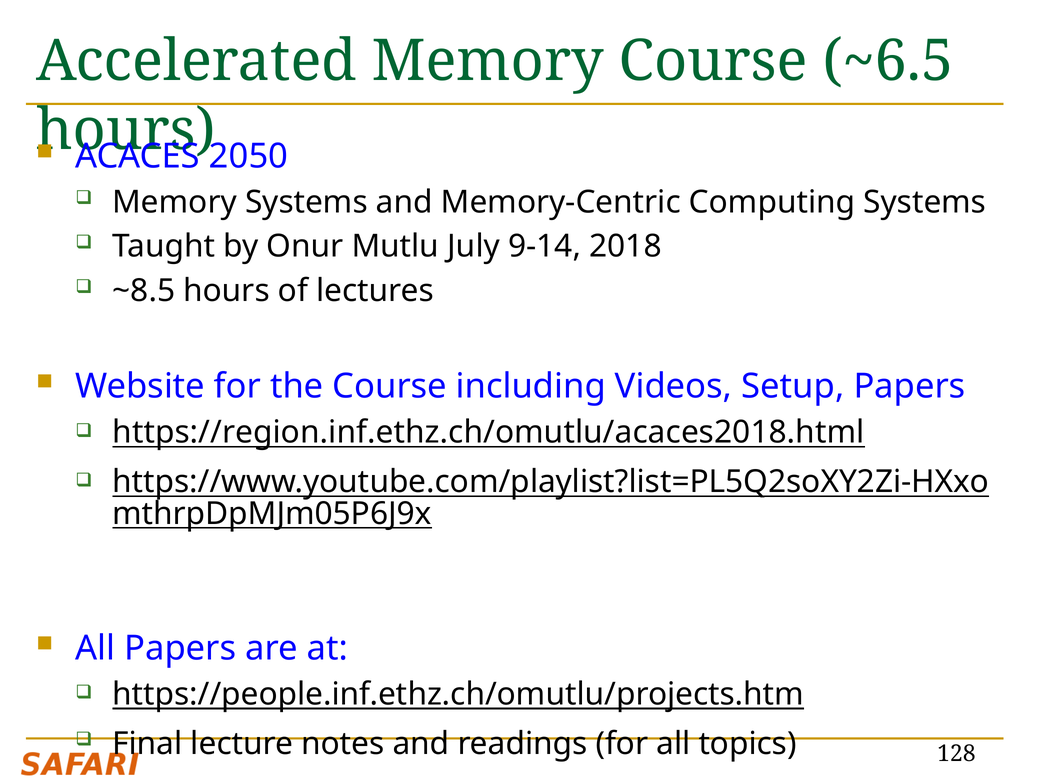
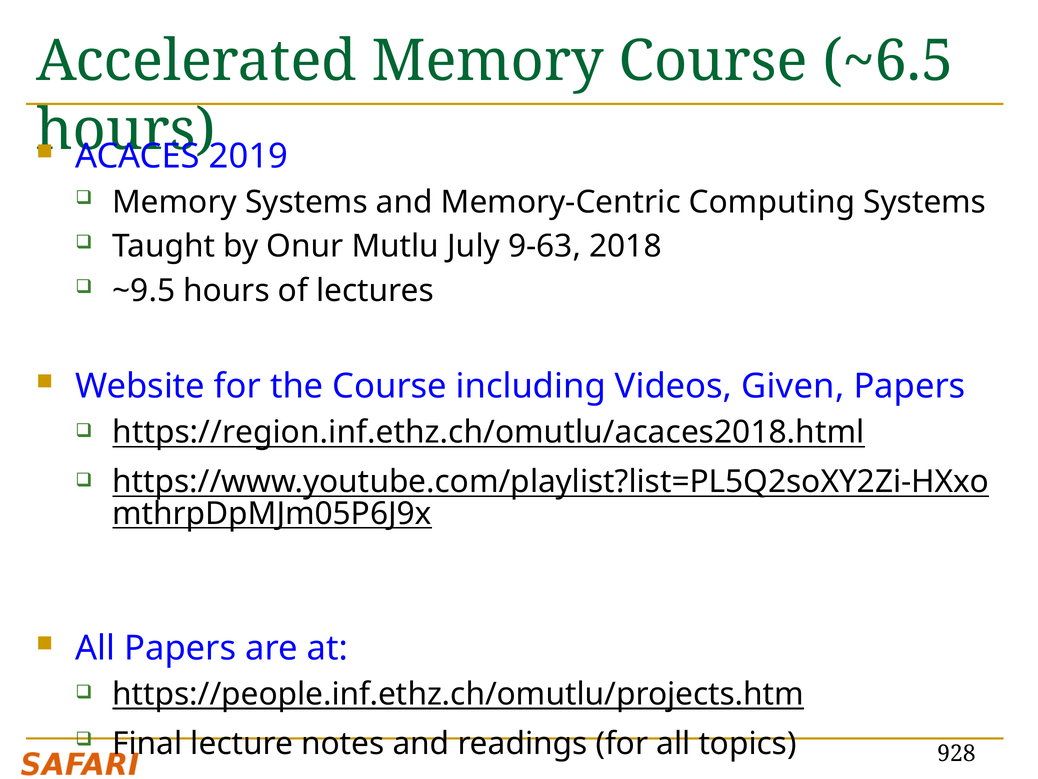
2050: 2050 -> 2019
9-14: 9-14 -> 9-63
~8.5: ~8.5 -> ~9.5
Setup: Setup -> Given
128: 128 -> 928
